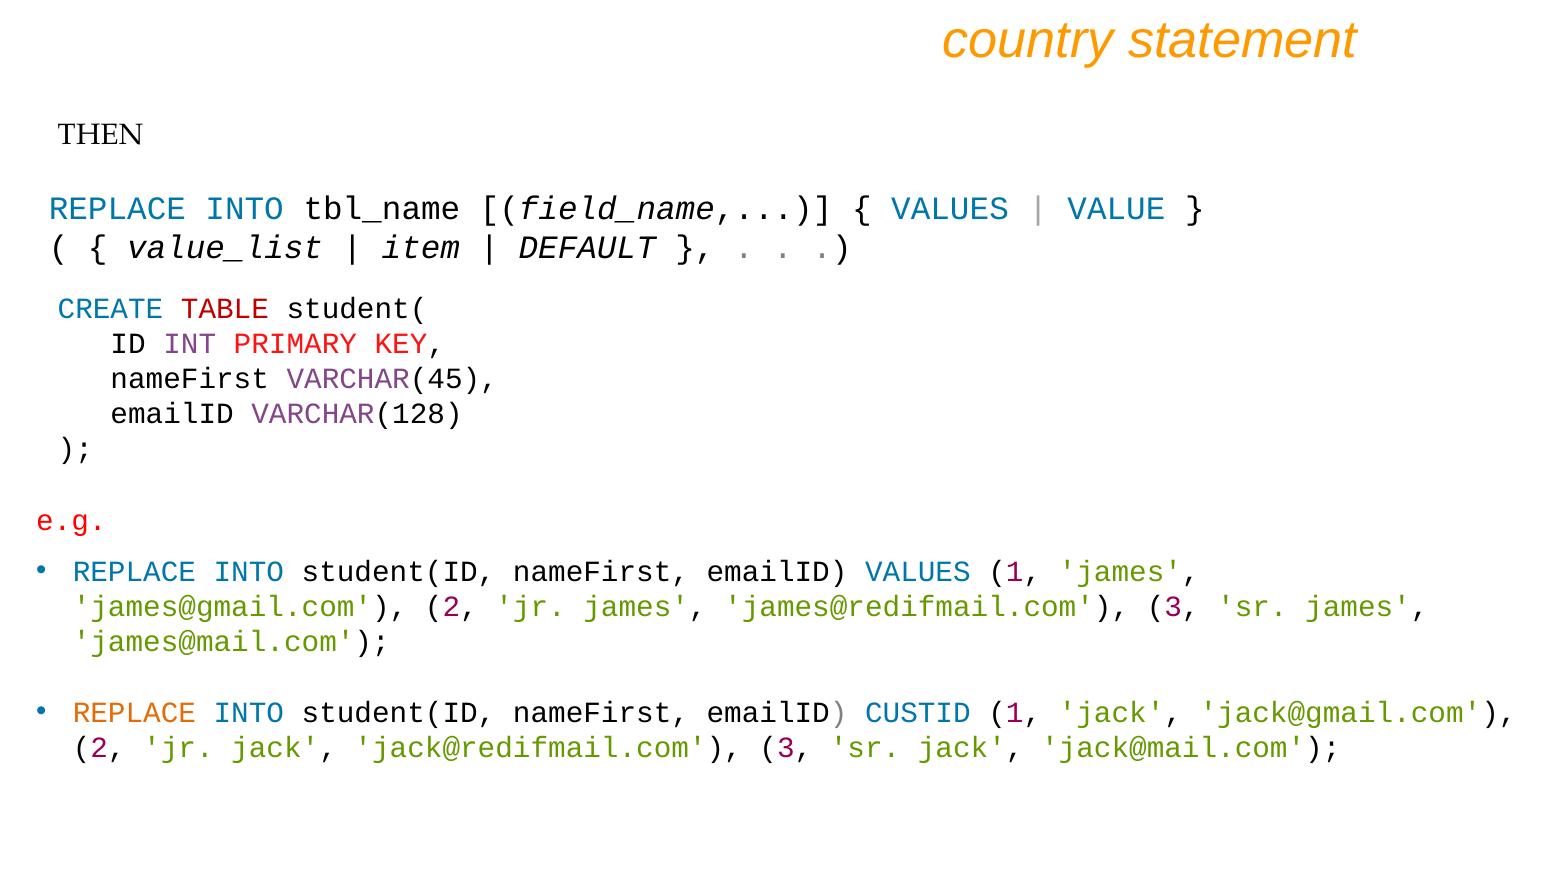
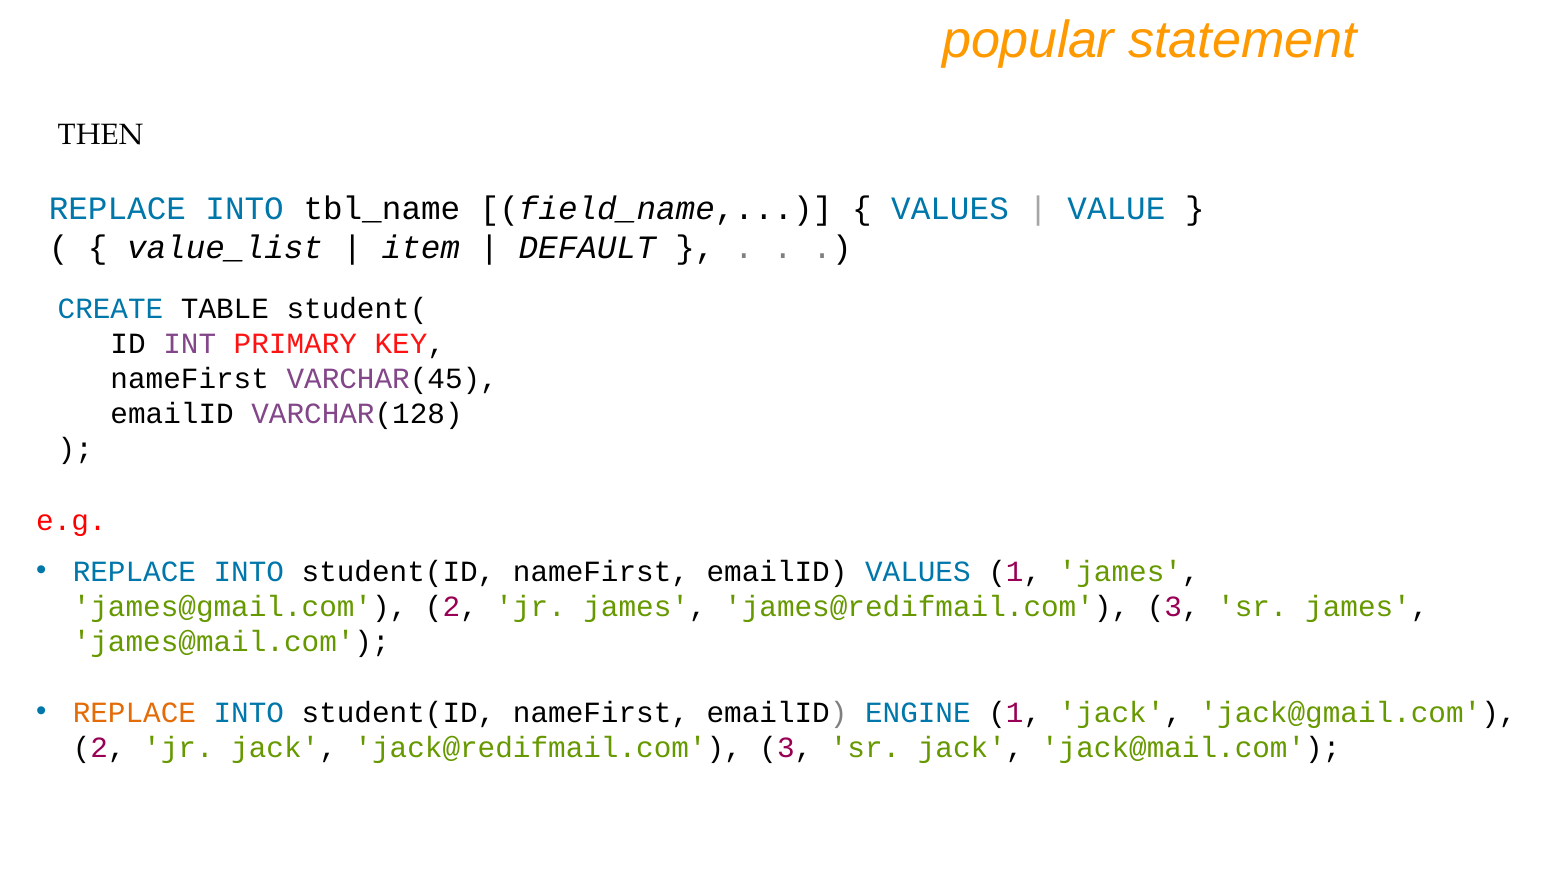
country: country -> popular
TABLE colour: red -> black
CUSTID: CUSTID -> ENGINE
